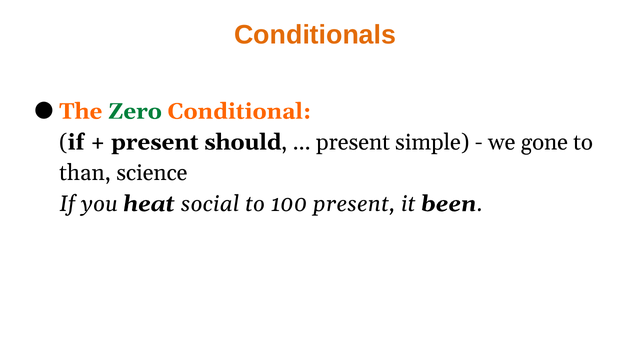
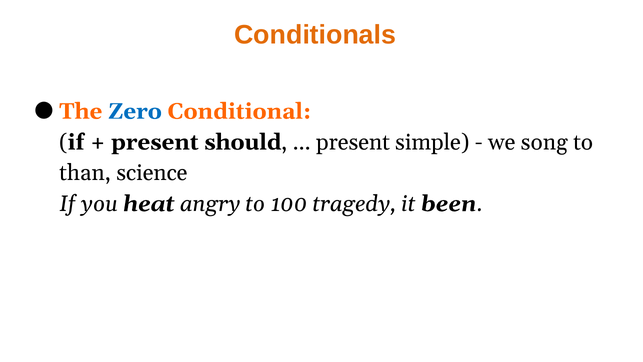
Zero colour: green -> blue
gone: gone -> song
social: social -> angry
100 present: present -> tragedy
